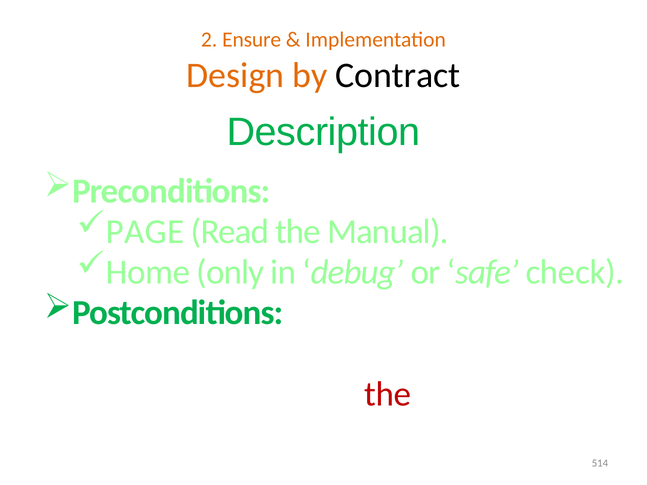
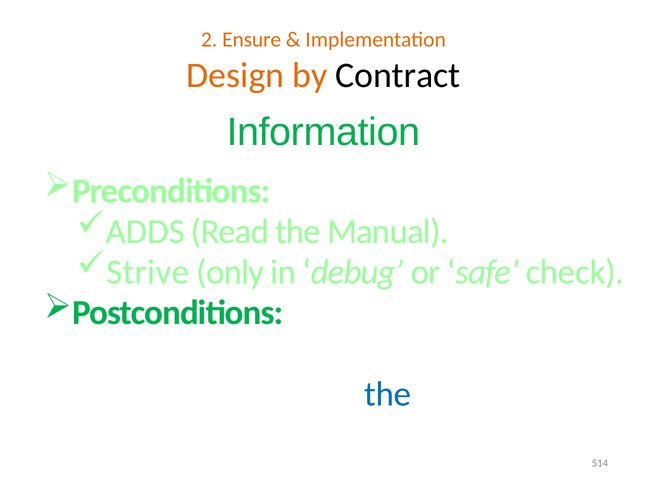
Description: Description -> Information
PAGE: PAGE -> ADDS
Home: Home -> Strive
the at (388, 394) colour: red -> blue
